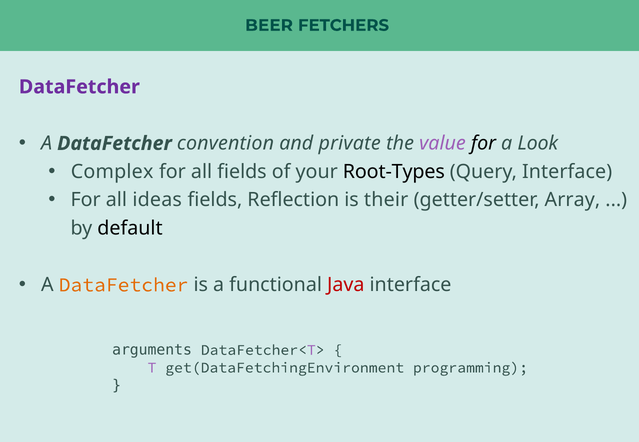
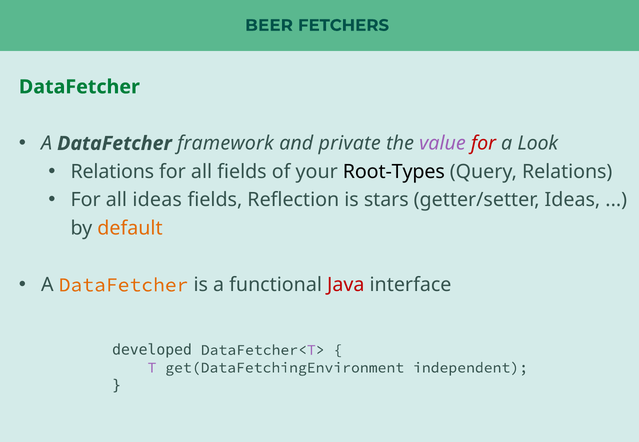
DataFetcher at (79, 87) colour: purple -> green
convention: convention -> framework
for at (483, 144) colour: black -> red
Complex at (112, 172): Complex -> Relations
Query Interface: Interface -> Relations
their: their -> stars
getter/setter Array: Array -> Ideas
default colour: black -> orange
arguments: arguments -> developed
programming: programming -> independent
